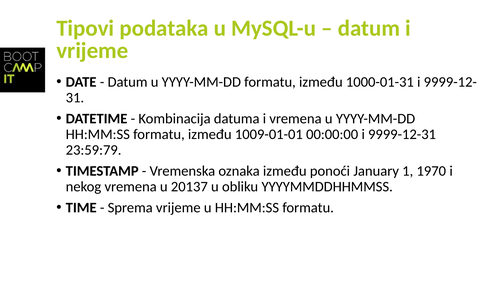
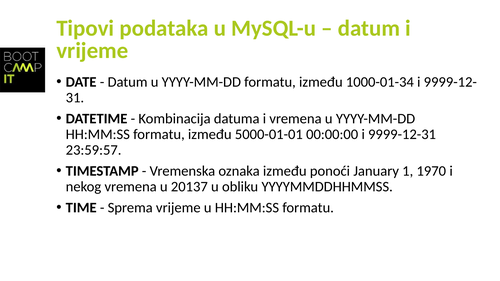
1000-01-31: 1000-01-31 -> 1000-01-34
1009-01-01: 1009-01-01 -> 5000-01-01
23:59:79: 23:59:79 -> 23:59:57
